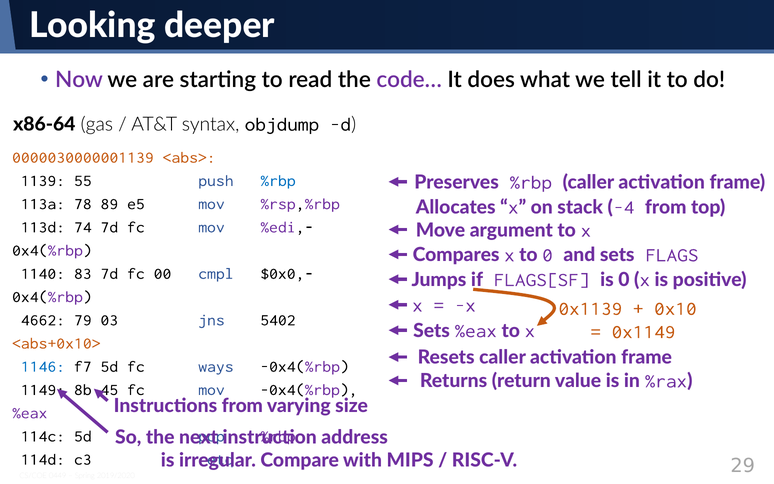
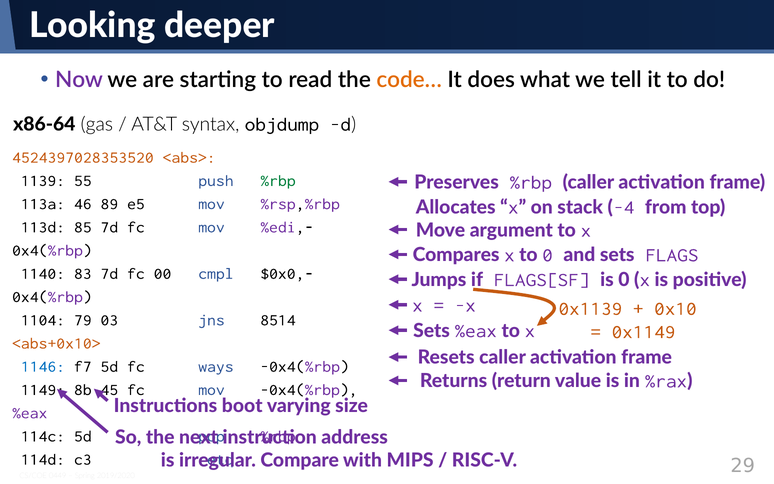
code… colour: purple -> orange
0000030000001139: 0000030000001139 -> 4524397028353520
%rbp at (278, 180) colour: blue -> green
78: 78 -> 46
74: 74 -> 85
4662: 4662 -> 1104
5402: 5402 -> 8514
Instructions from: from -> boot
